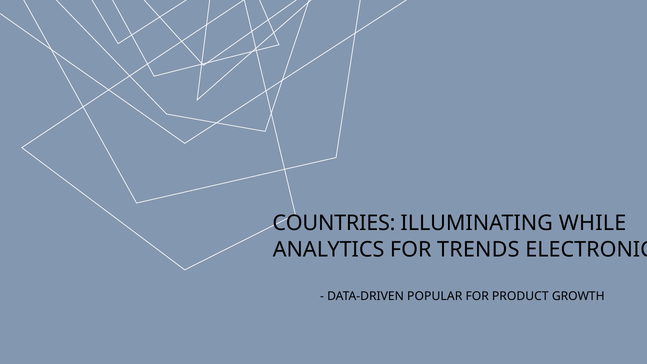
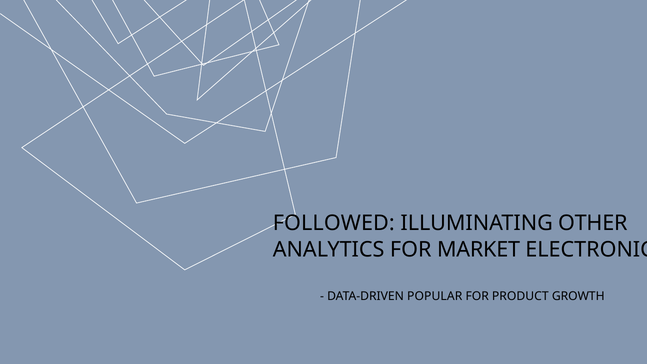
COUNTRIES: COUNTRIES -> FOLLOWED
WHILE: WHILE -> OTHER
TRENDS: TRENDS -> MARKET
